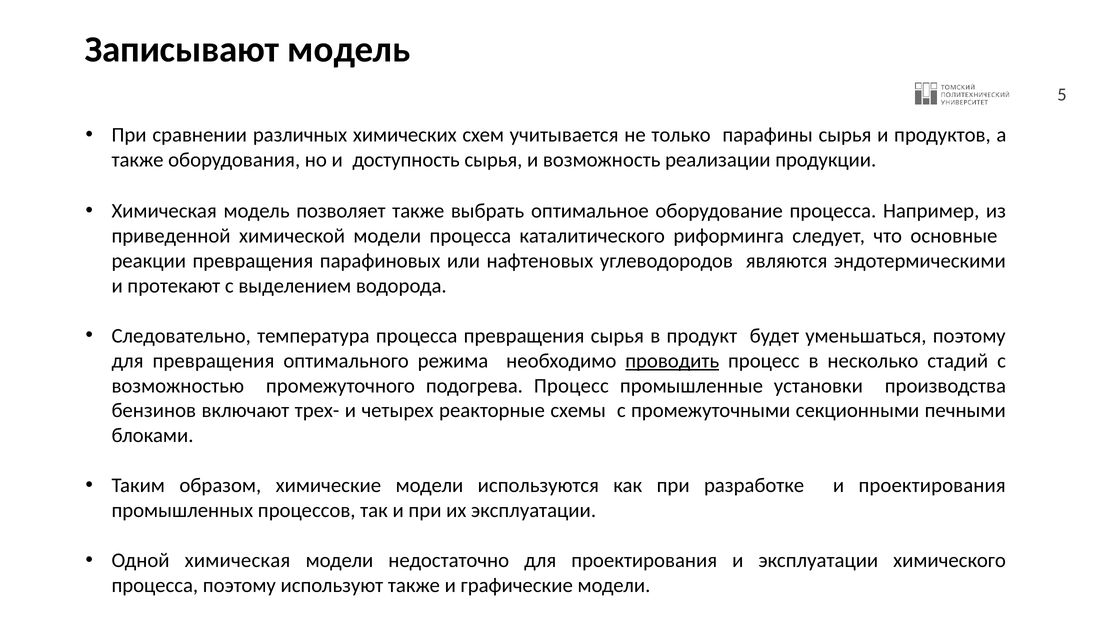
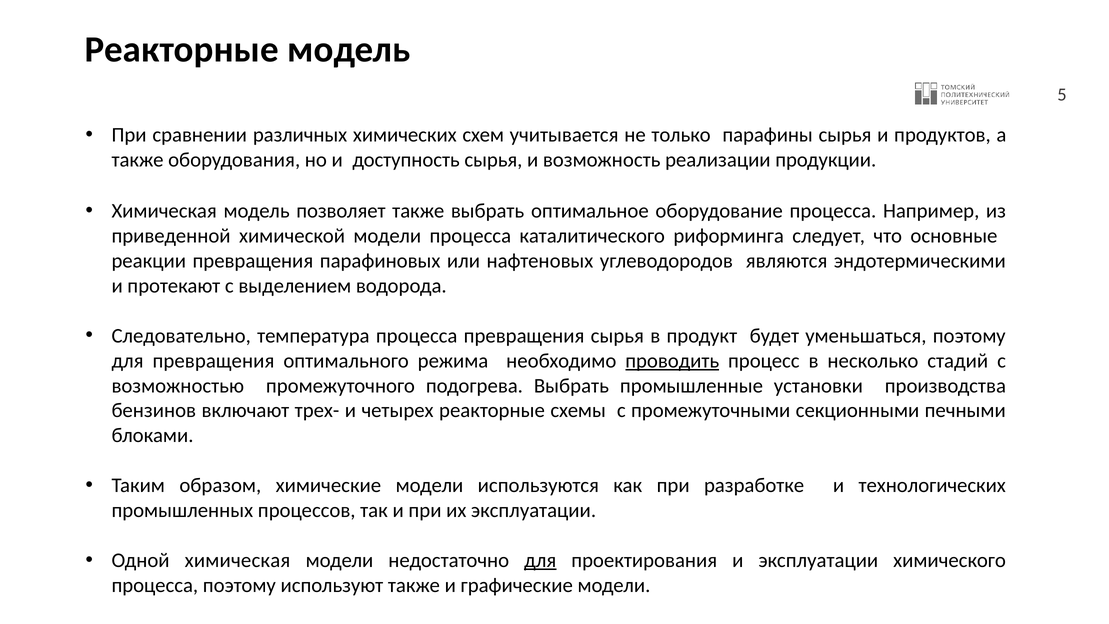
Записывают at (182, 50): Записывают -> Реакторные
подогрева Процесс: Процесс -> Выбрать
и проектирования: проектирования -> технологических
для at (540, 560) underline: none -> present
